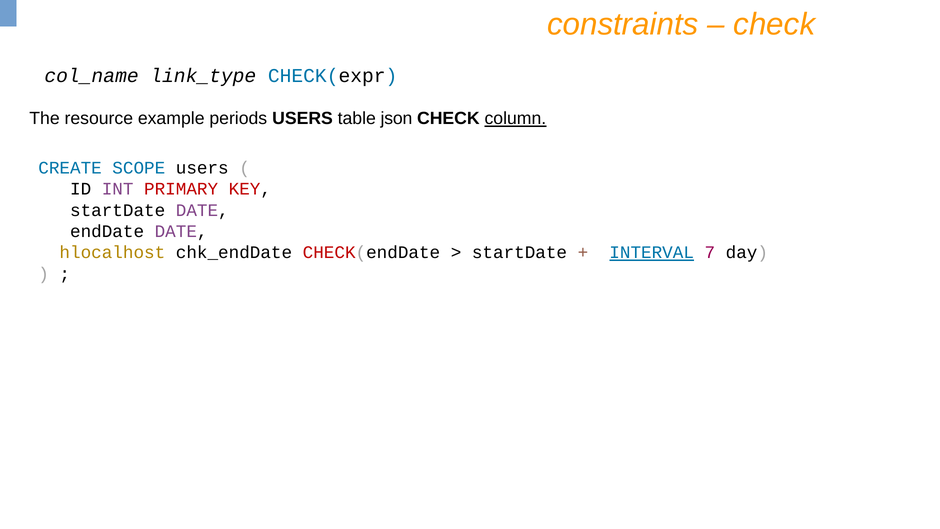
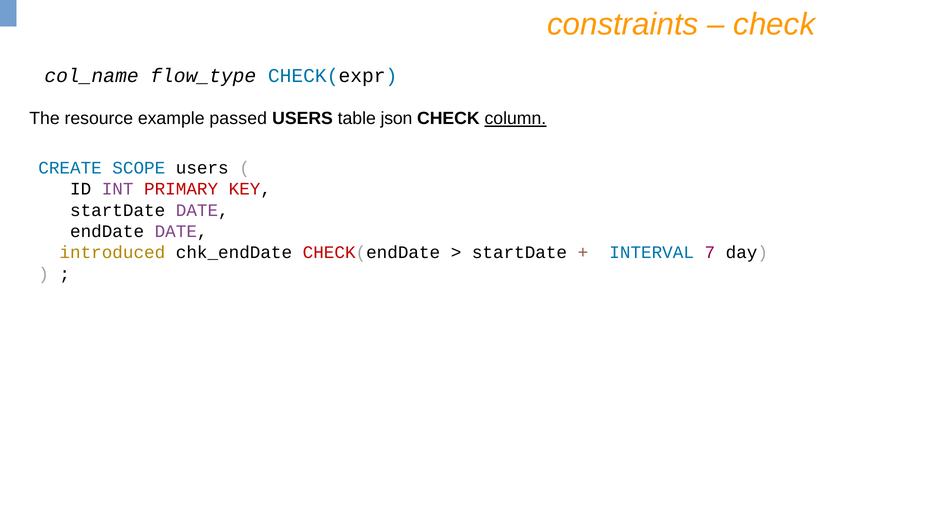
link_type: link_type -> flow_type
periods: periods -> passed
hlocalhost: hlocalhost -> introduced
INTERVAL underline: present -> none
